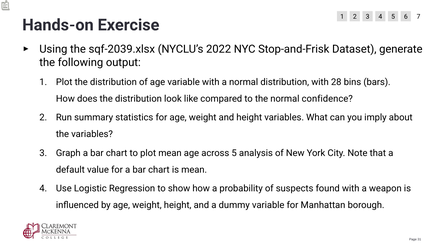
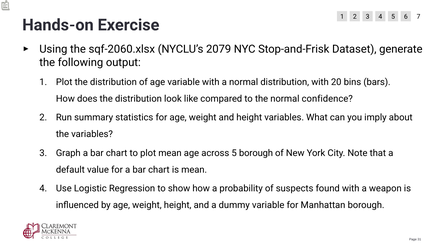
sqf-2039.xlsx: sqf-2039.xlsx -> sqf-2060.xlsx
2022: 2022 -> 2079
28: 28 -> 20
5 analysis: analysis -> borough
